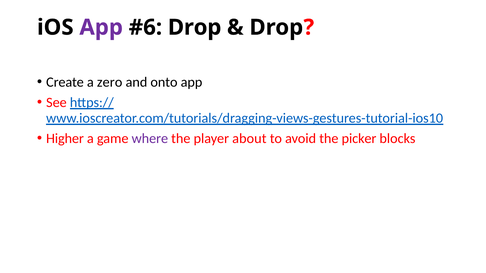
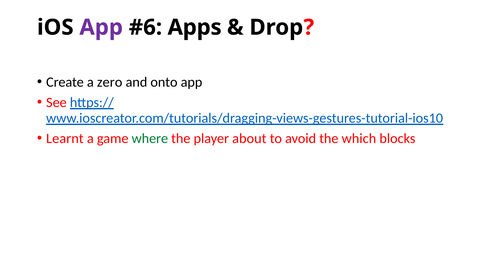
Drop at (195, 27): Drop -> Apps
Higher: Higher -> Learnt
where colour: purple -> green
picker: picker -> which
